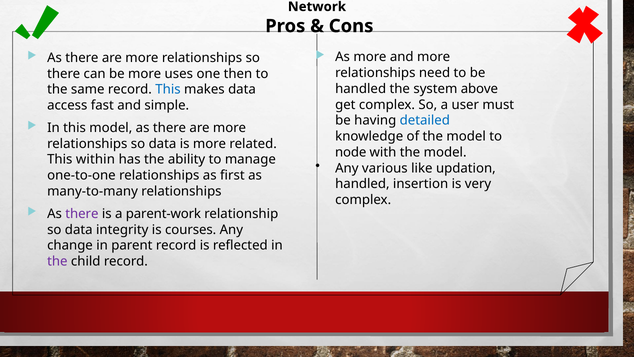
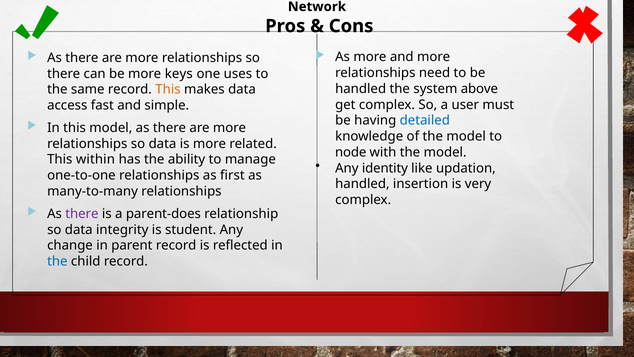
uses: uses -> keys
then: then -> uses
This at (168, 89) colour: blue -> orange
various: various -> identity
parent-work: parent-work -> parent-does
courses: courses -> student
the at (57, 261) colour: purple -> blue
